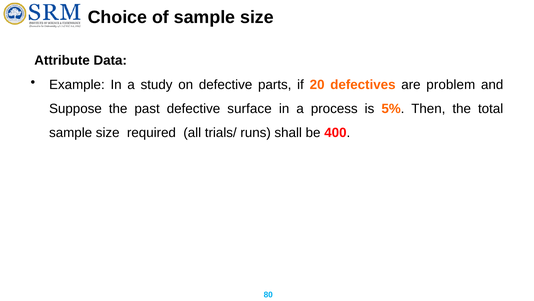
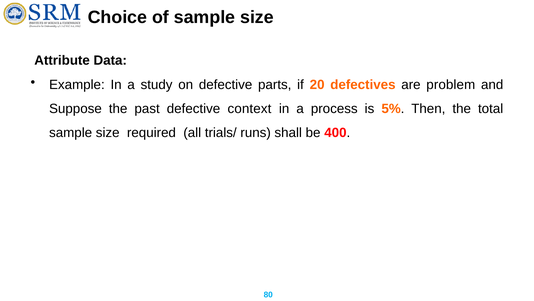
surface: surface -> context
